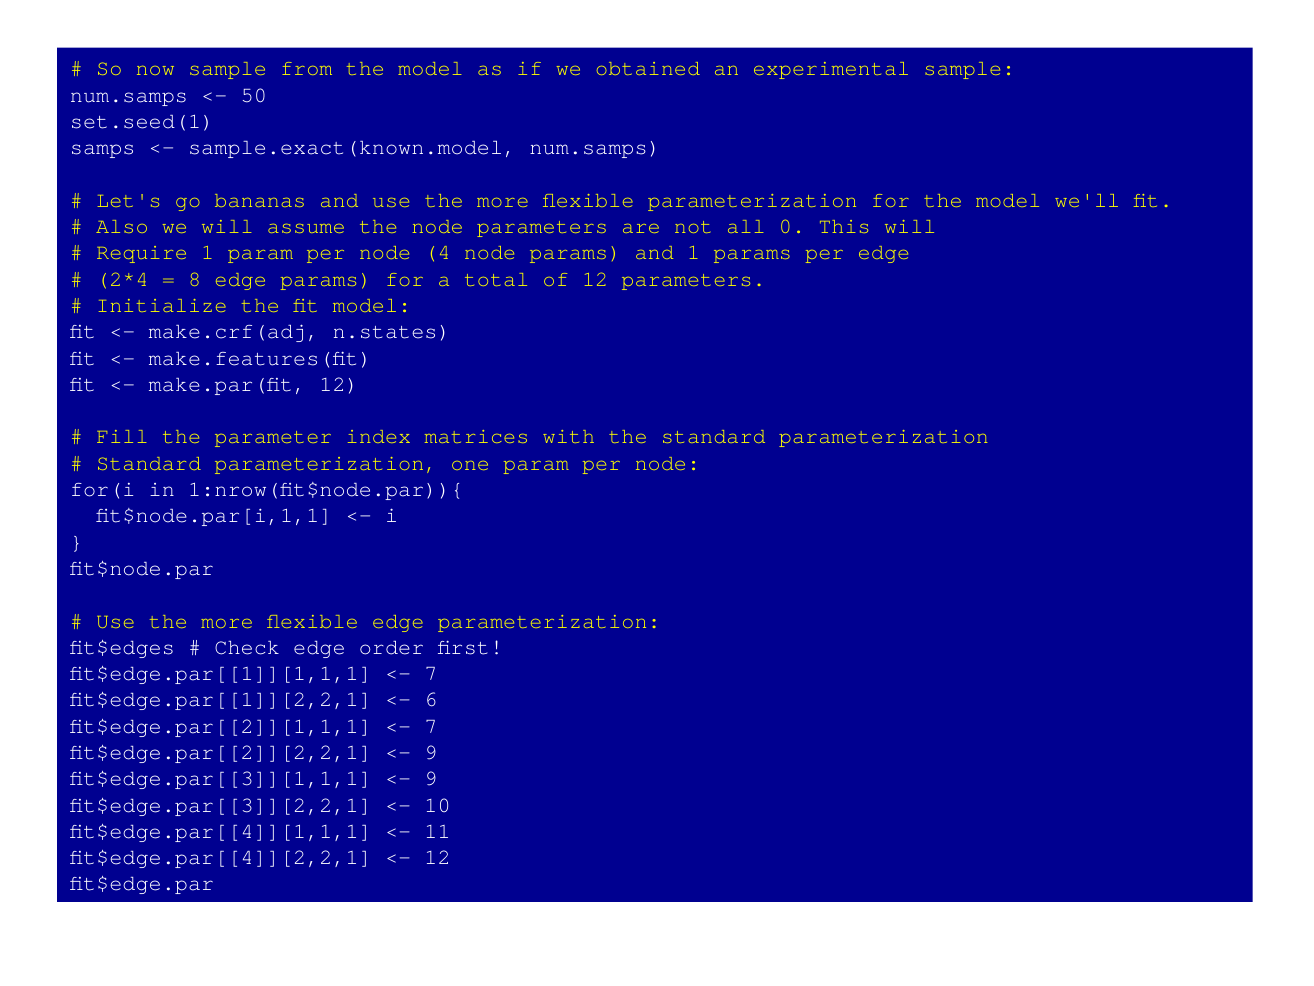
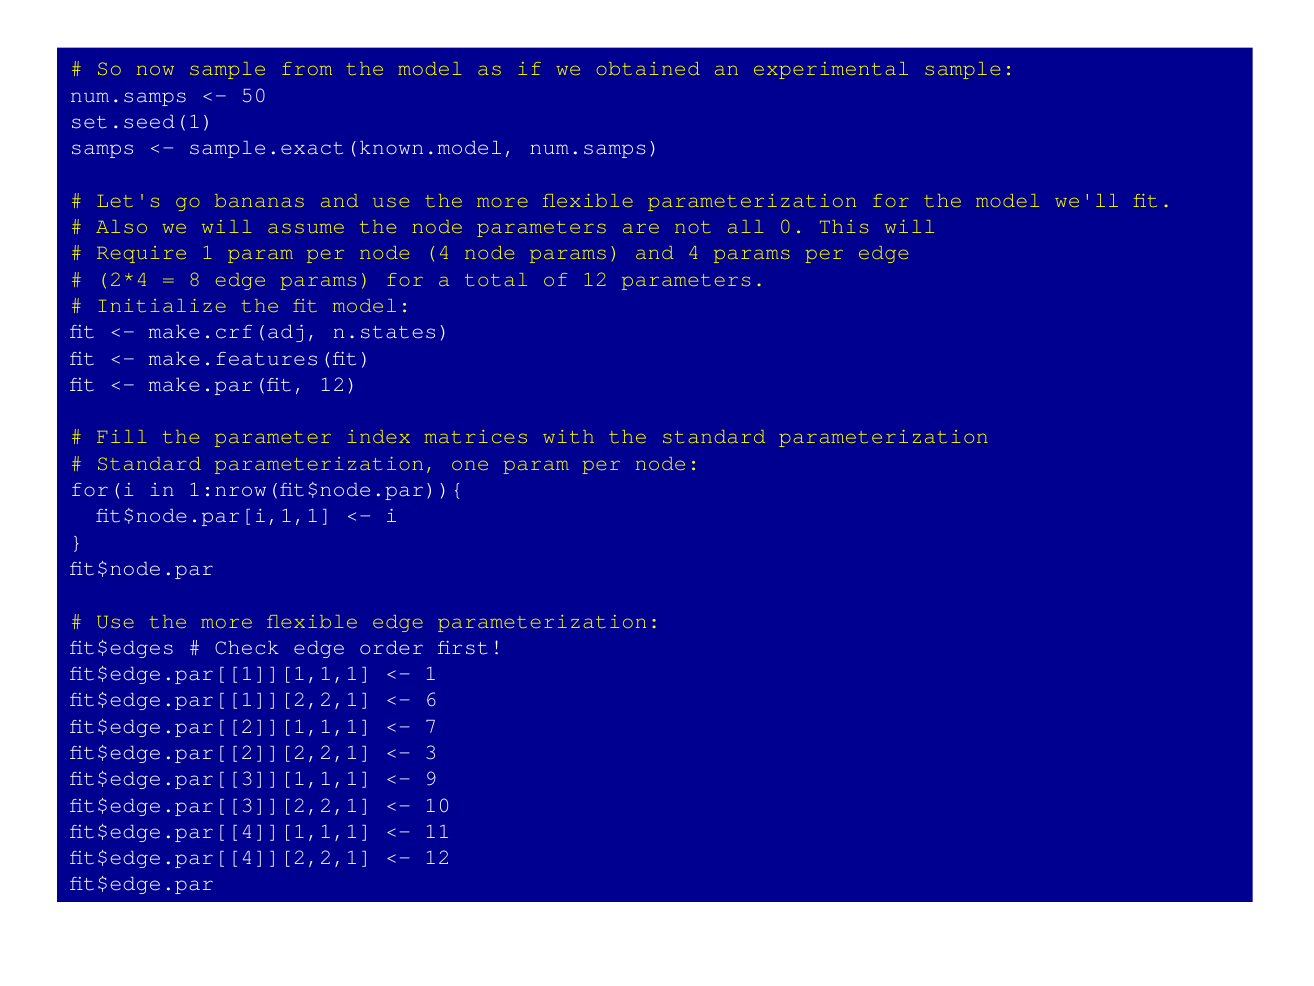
and 1: 1 -> 4
7 at (431, 673): 7 -> 1
9 at (431, 752): 9 -> 3
